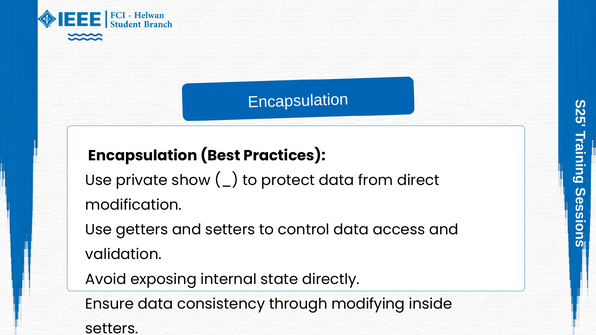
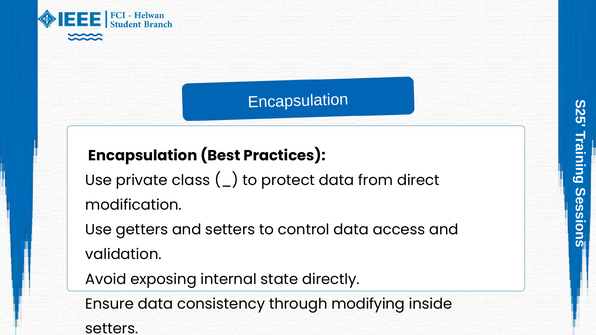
show: show -> class
